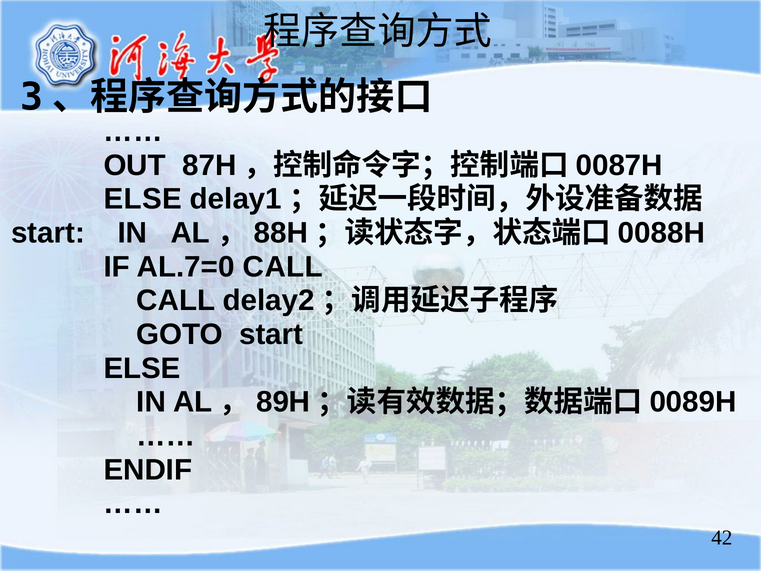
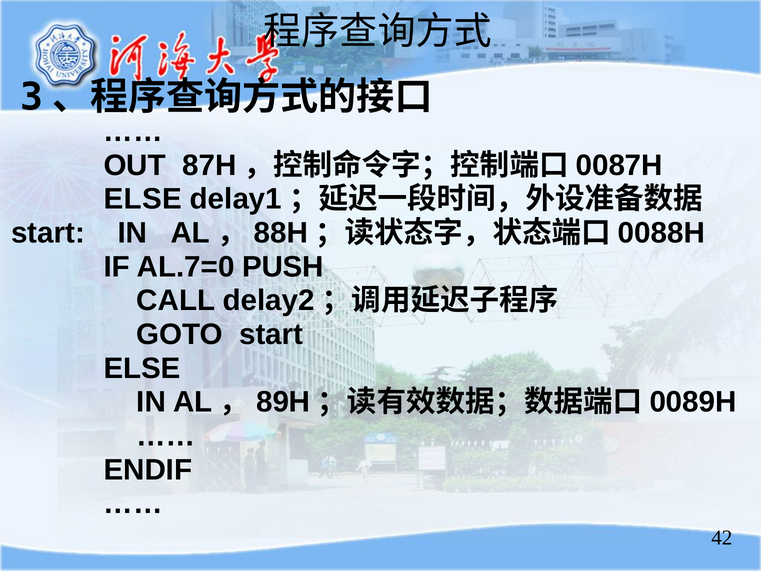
AL.7=0 CALL: CALL -> PUSH
